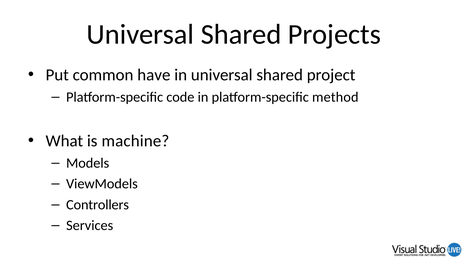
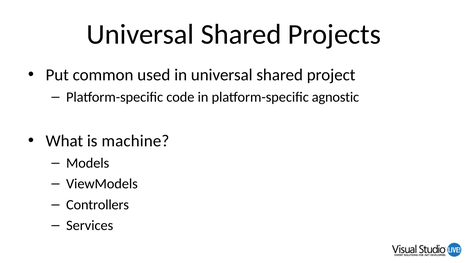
have: have -> used
method: method -> agnostic
